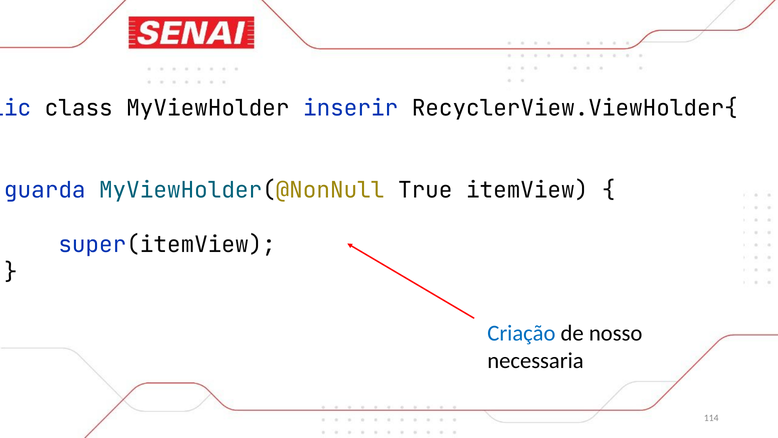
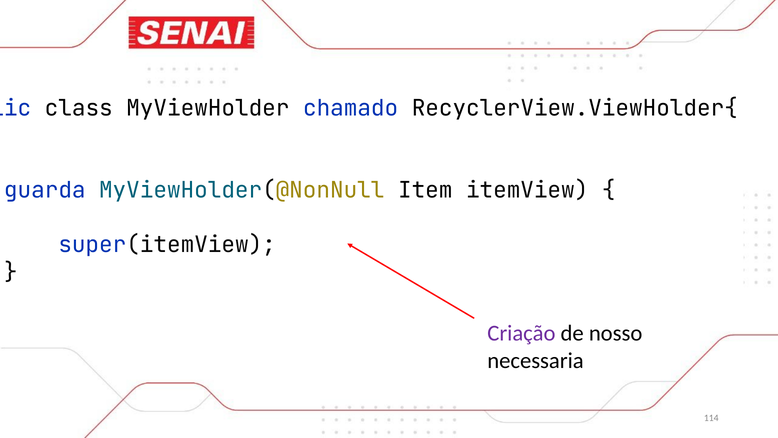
inserir: inserir -> chamado
True: True -> Item
Criação colour: blue -> purple
